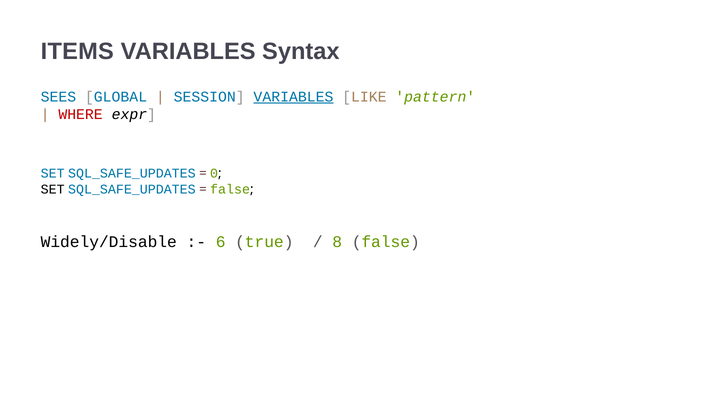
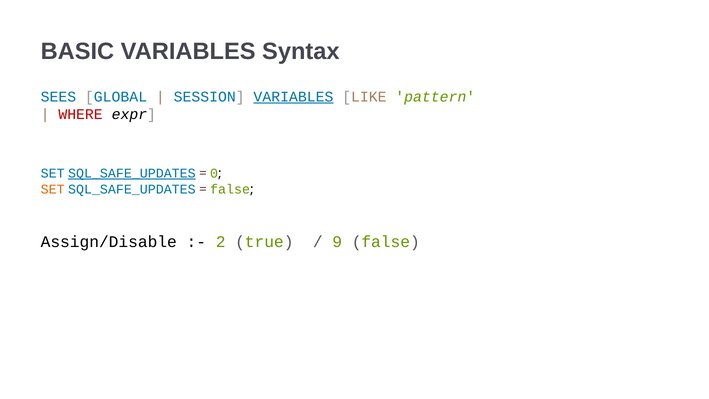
ITEMS: ITEMS -> BASIC
SQL_SAFE_UPDATES at (132, 173) underline: none -> present
SET at (53, 189) colour: black -> orange
Widely/Disable: Widely/Disable -> Assign/Disable
6: 6 -> 2
8: 8 -> 9
